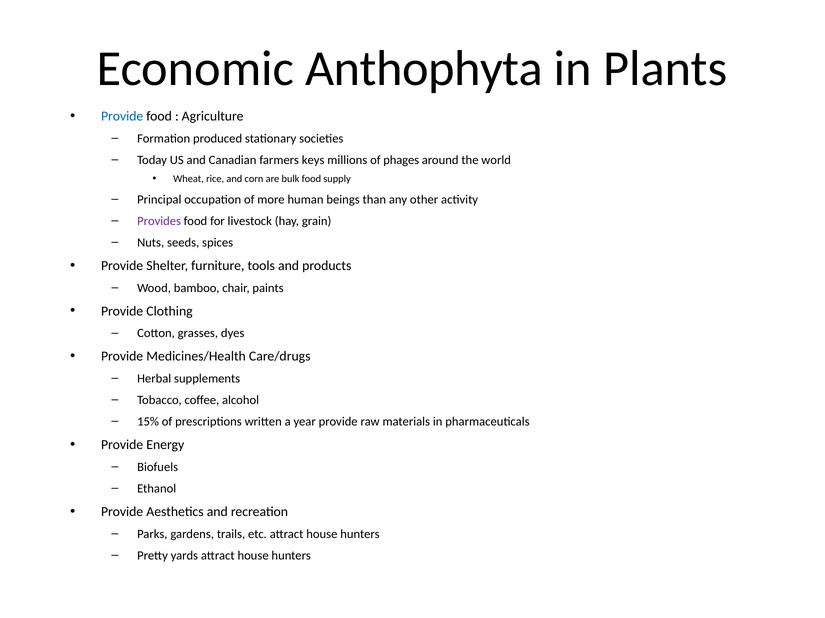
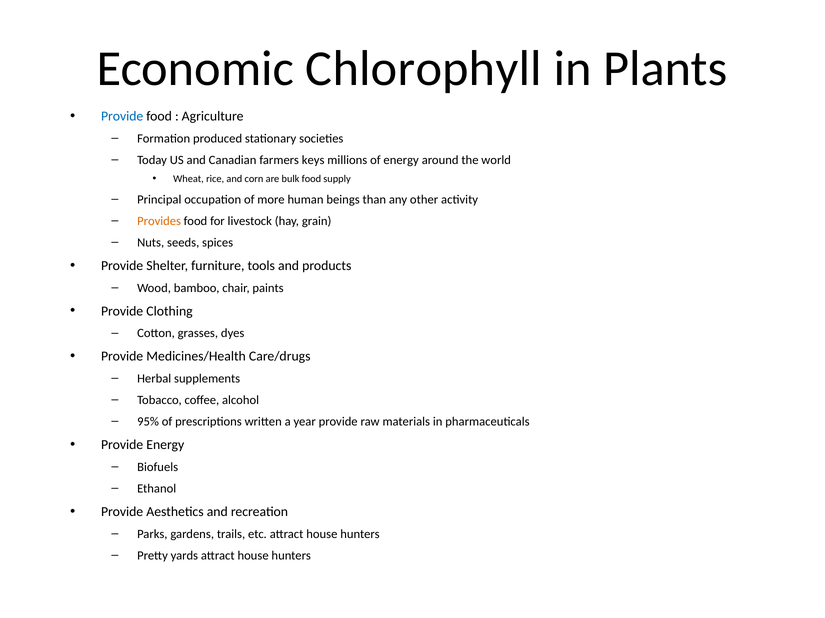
Anthophyta: Anthophyta -> Chlorophyll
of phages: phages -> energy
Provides colour: purple -> orange
15%: 15% -> 95%
